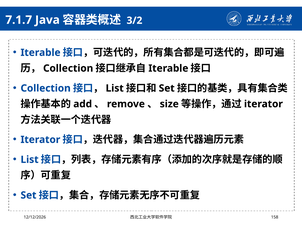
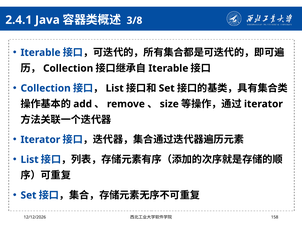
7.1.7: 7.1.7 -> 2.4.1
3/2: 3/2 -> 3/8
